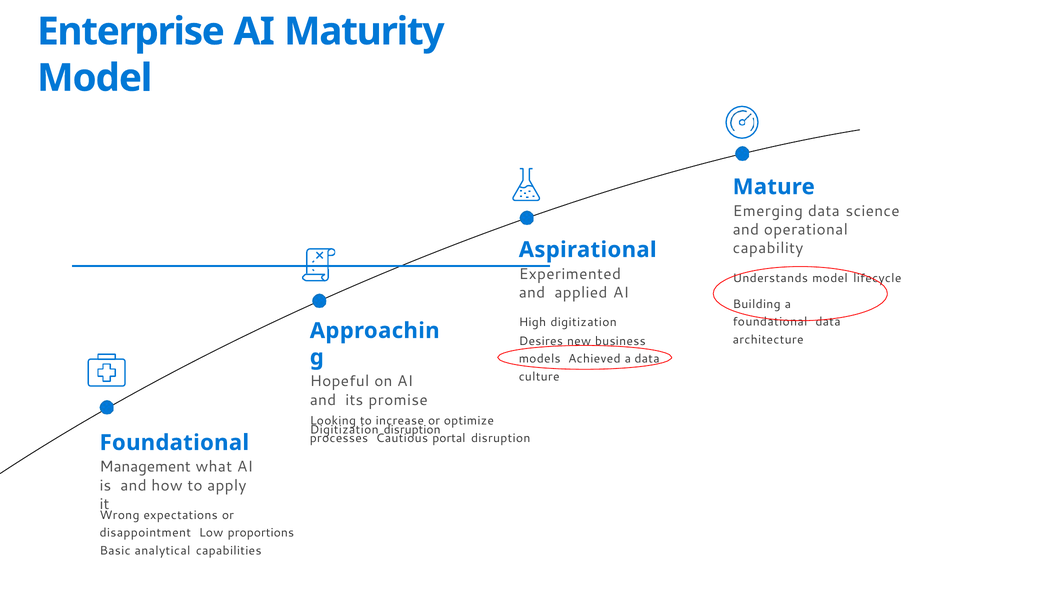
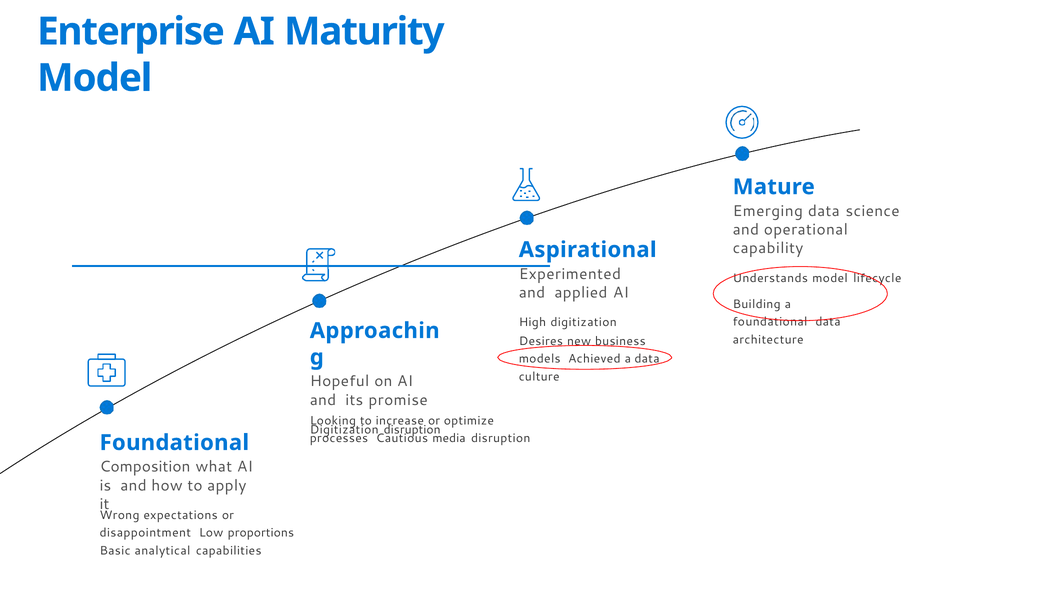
portal: portal -> media
Management: Management -> Composition
